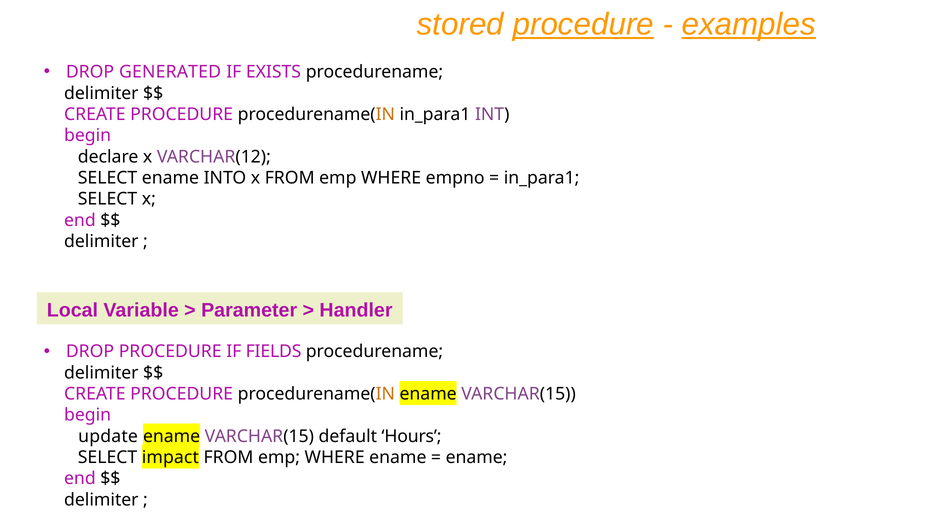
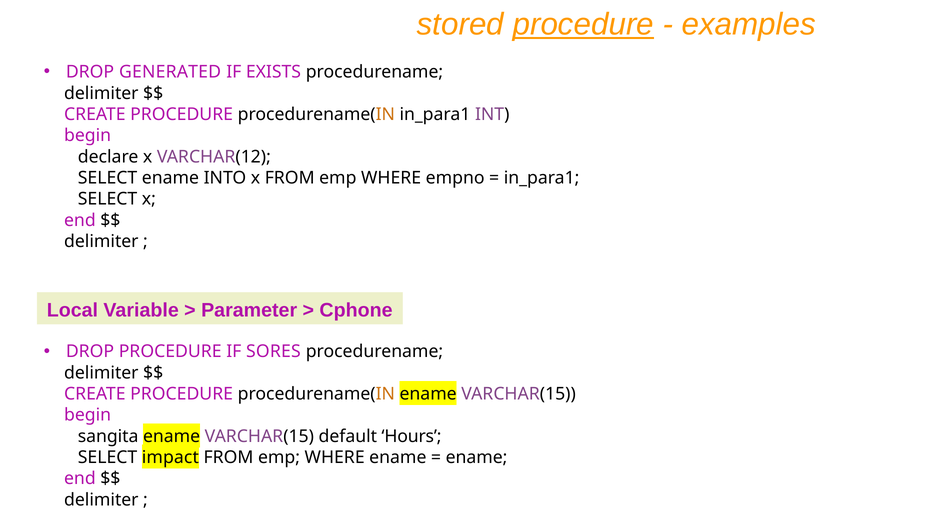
examples underline: present -> none
Handler: Handler -> Cphone
FIELDS: FIELDS -> SORES
update: update -> sangita
